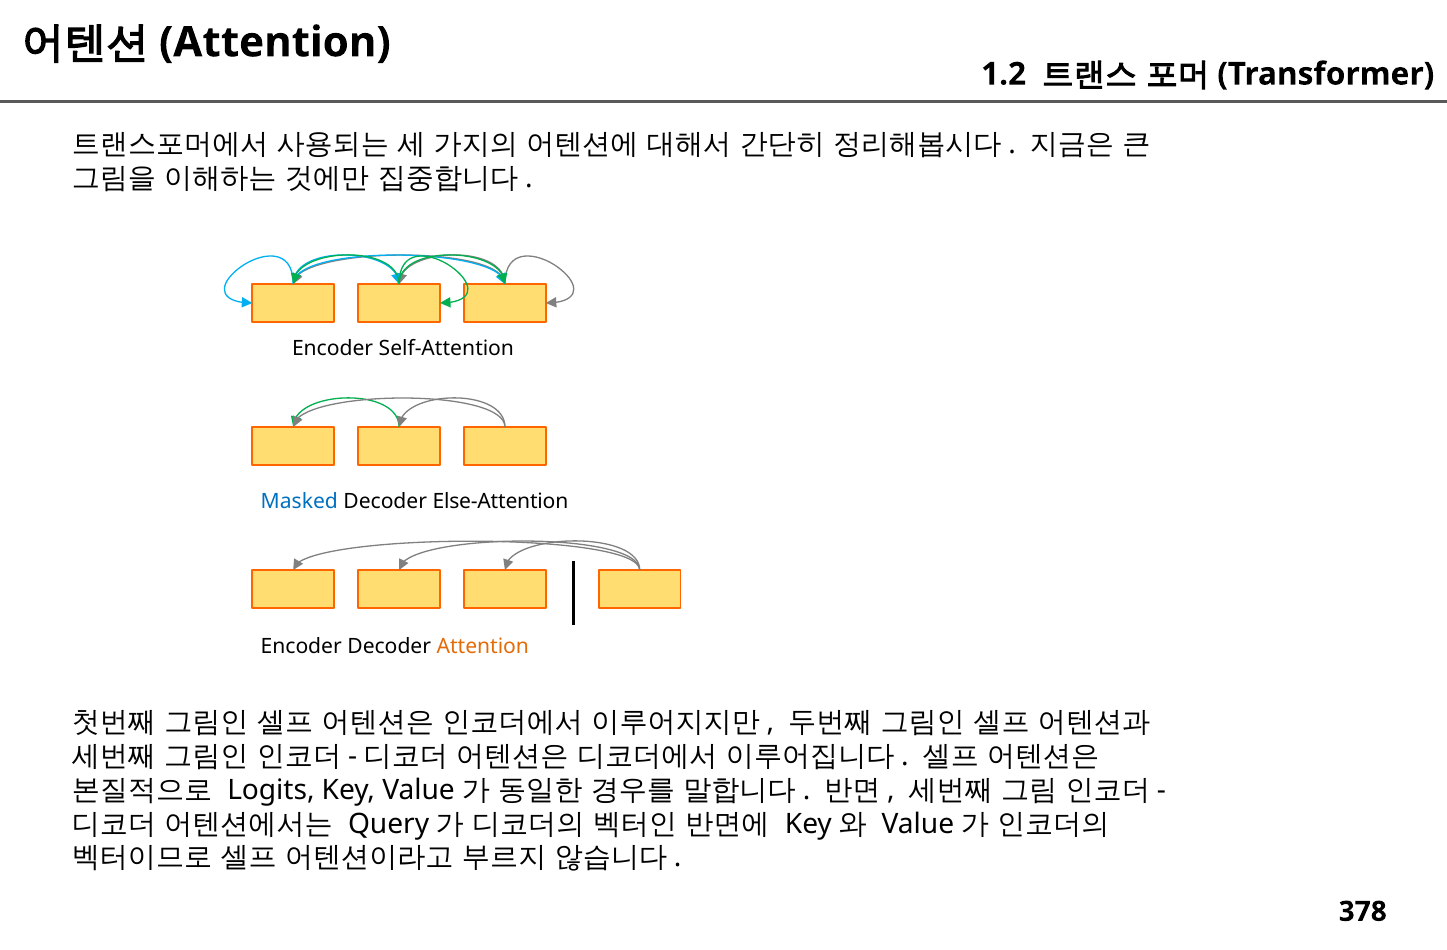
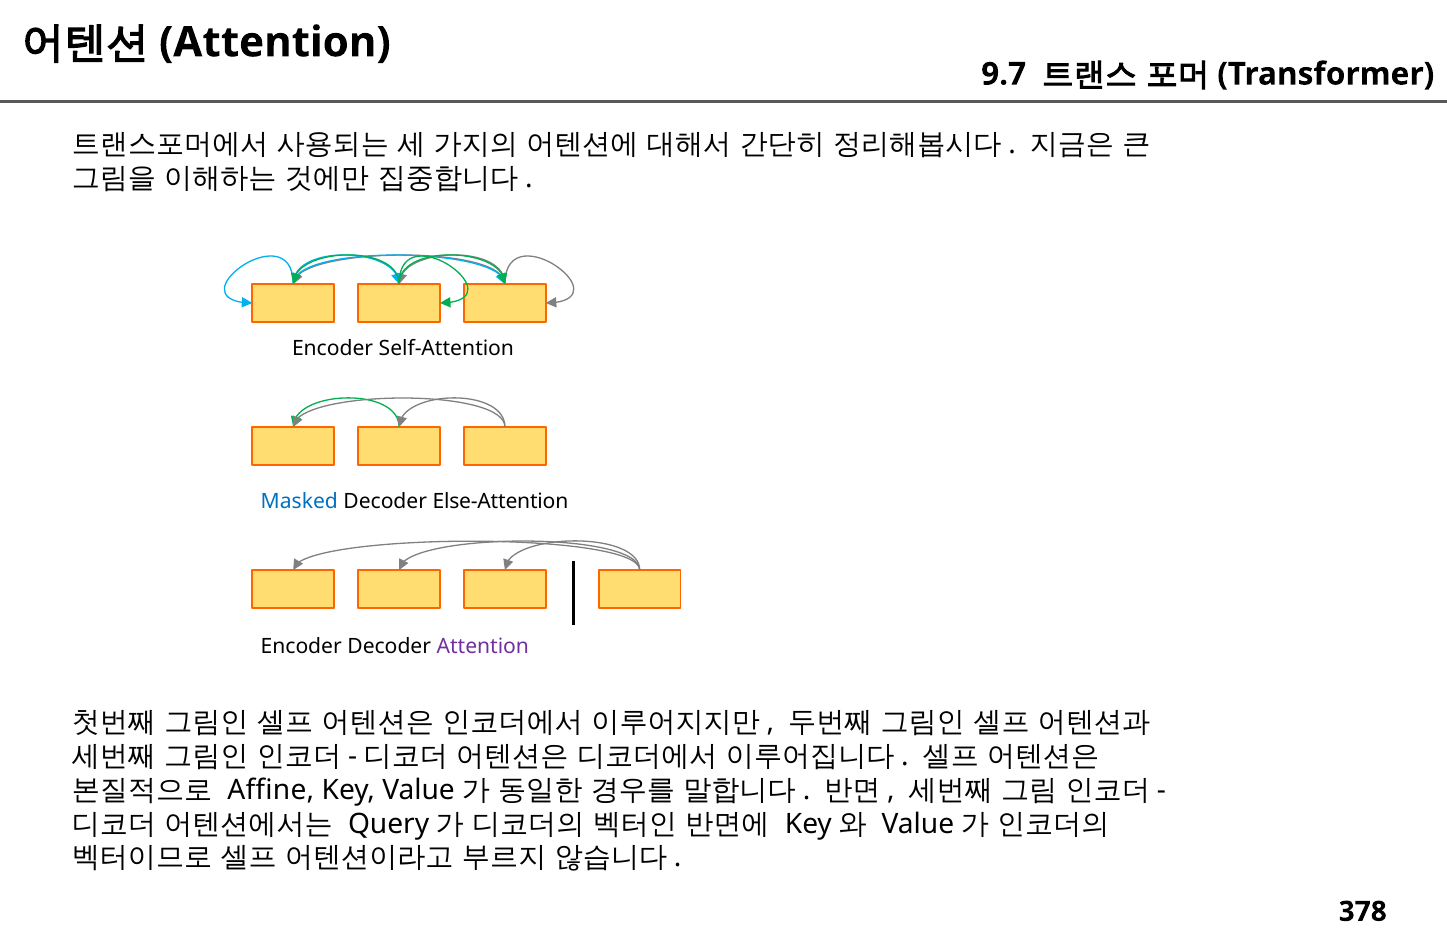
1.2: 1.2 -> 9.7
Attention at (483, 647) colour: orange -> purple
Logits: Logits -> Affine
